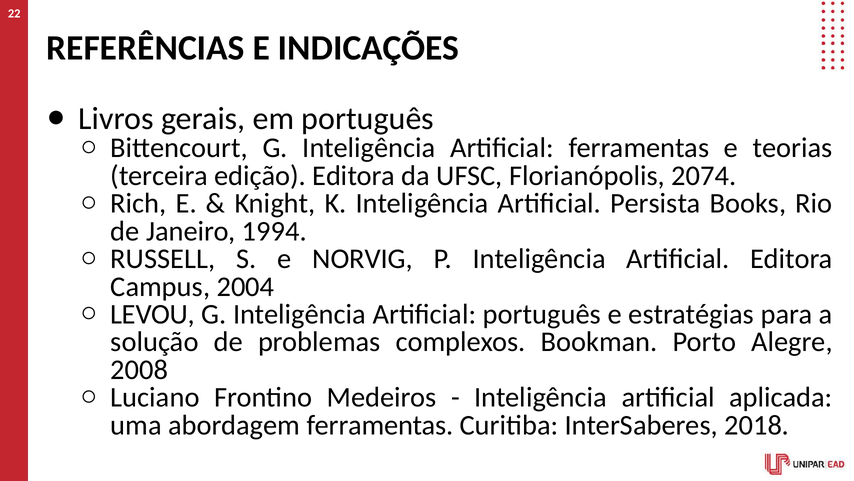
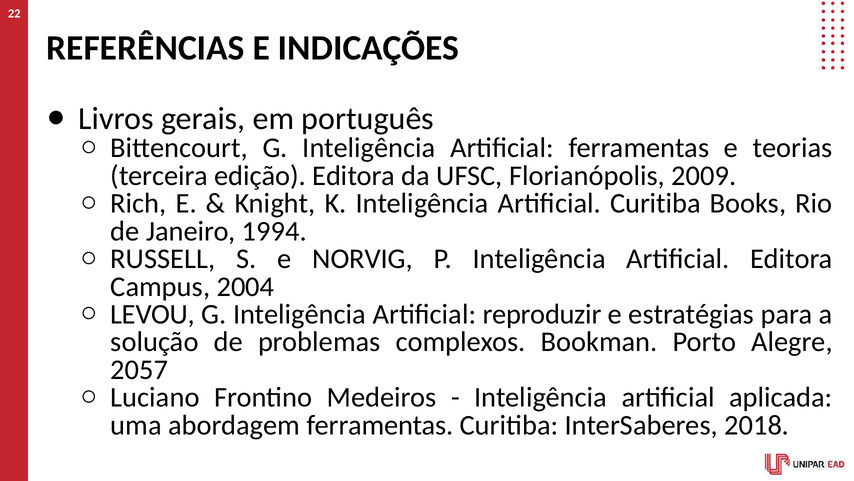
2074: 2074 -> 2009
Artificial Persista: Persista -> Curitiba
Artificial português: português -> reproduzir
2008: 2008 -> 2057
